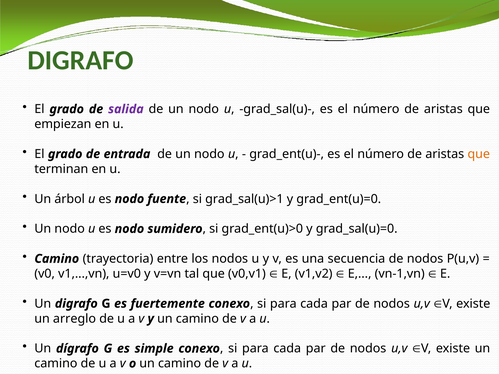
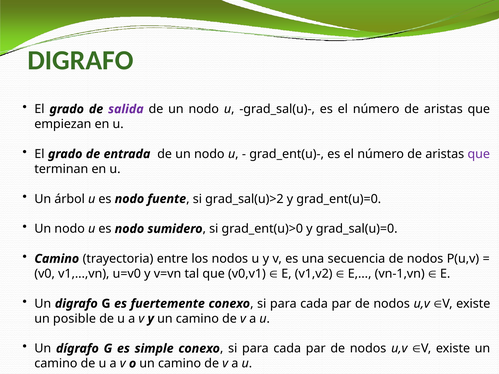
que at (479, 154) colour: orange -> purple
grad_sal(u)>1: grad_sal(u)>1 -> grad_sal(u)>2
arreglo: arreglo -> posible
